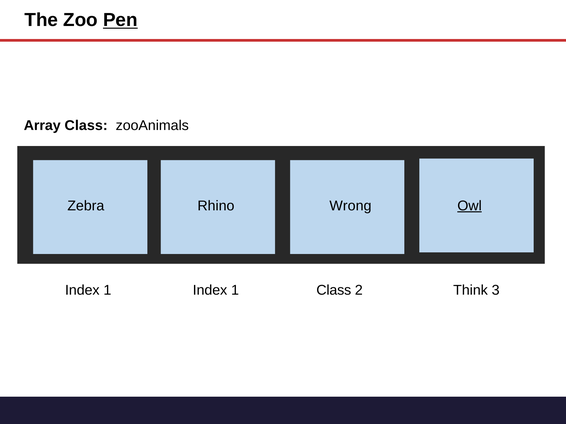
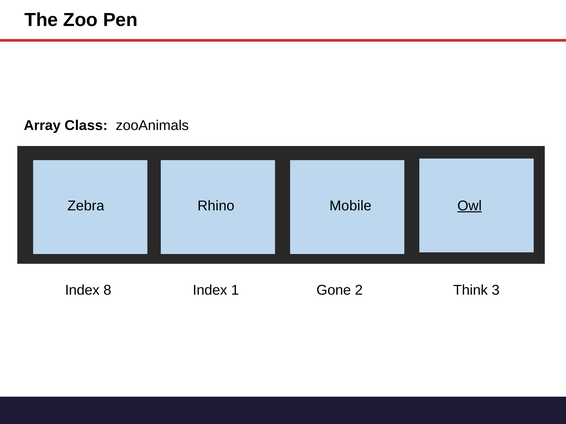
Pen underline: present -> none
Wrong: Wrong -> Mobile
1 at (107, 291): 1 -> 8
1 Class: Class -> Gone
